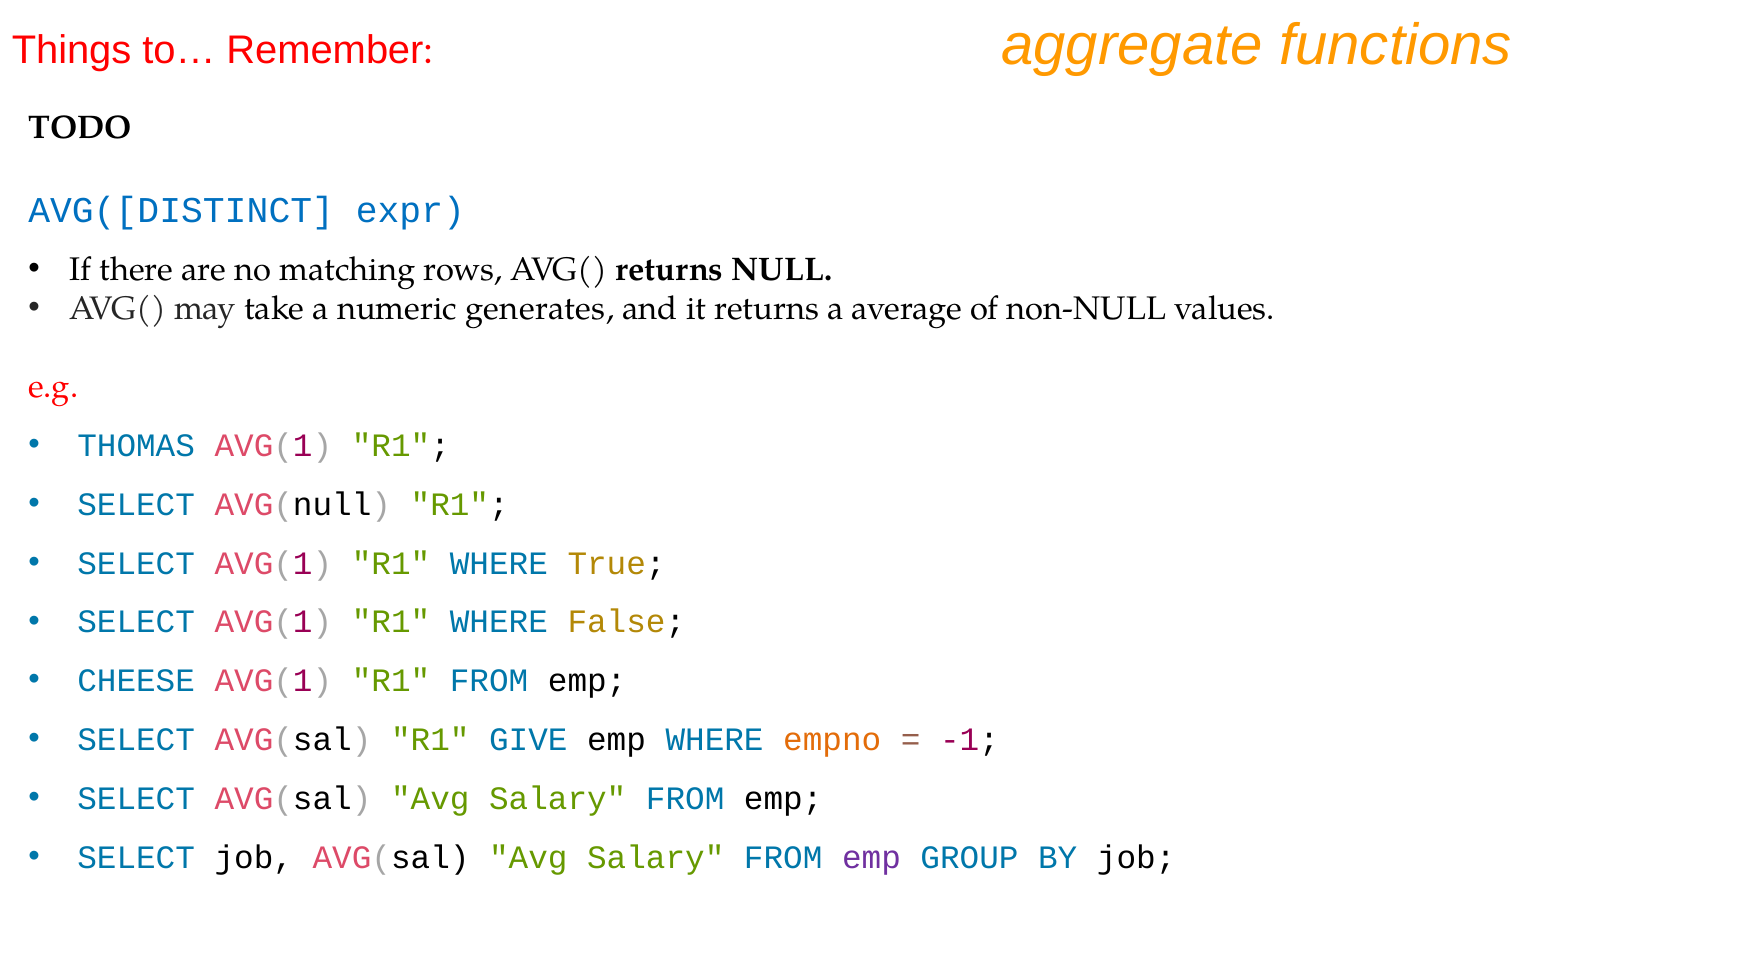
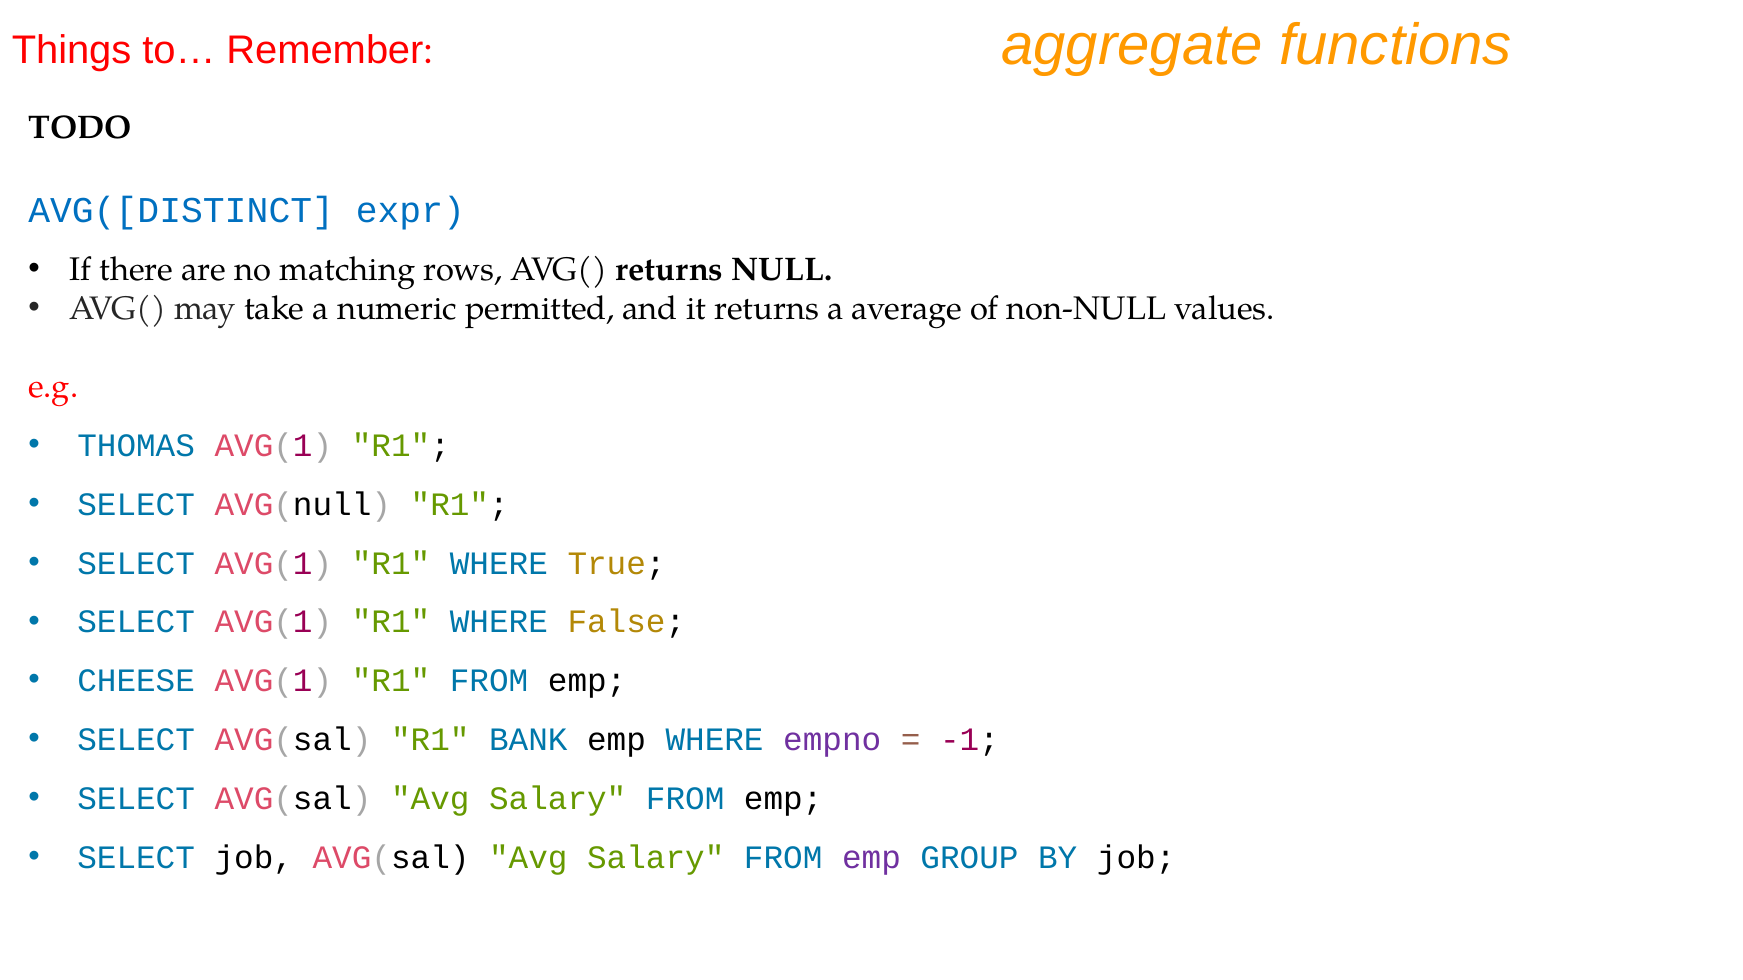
generates: generates -> permitted
GIVE: GIVE -> BANK
empno colour: orange -> purple
